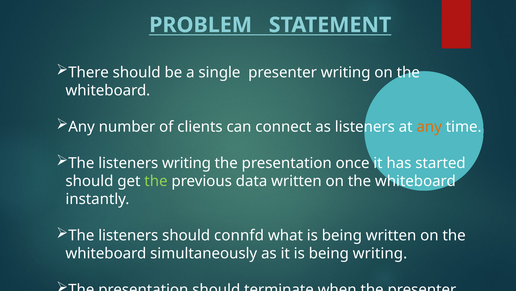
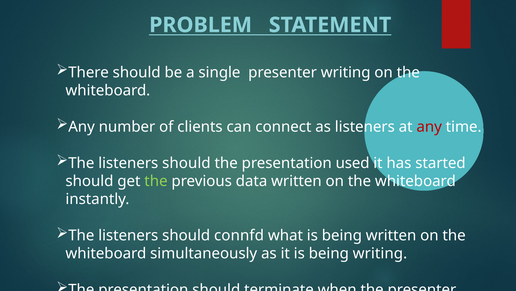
any at (429, 126) colour: orange -> red
writing at (187, 163): writing -> should
once: once -> used
